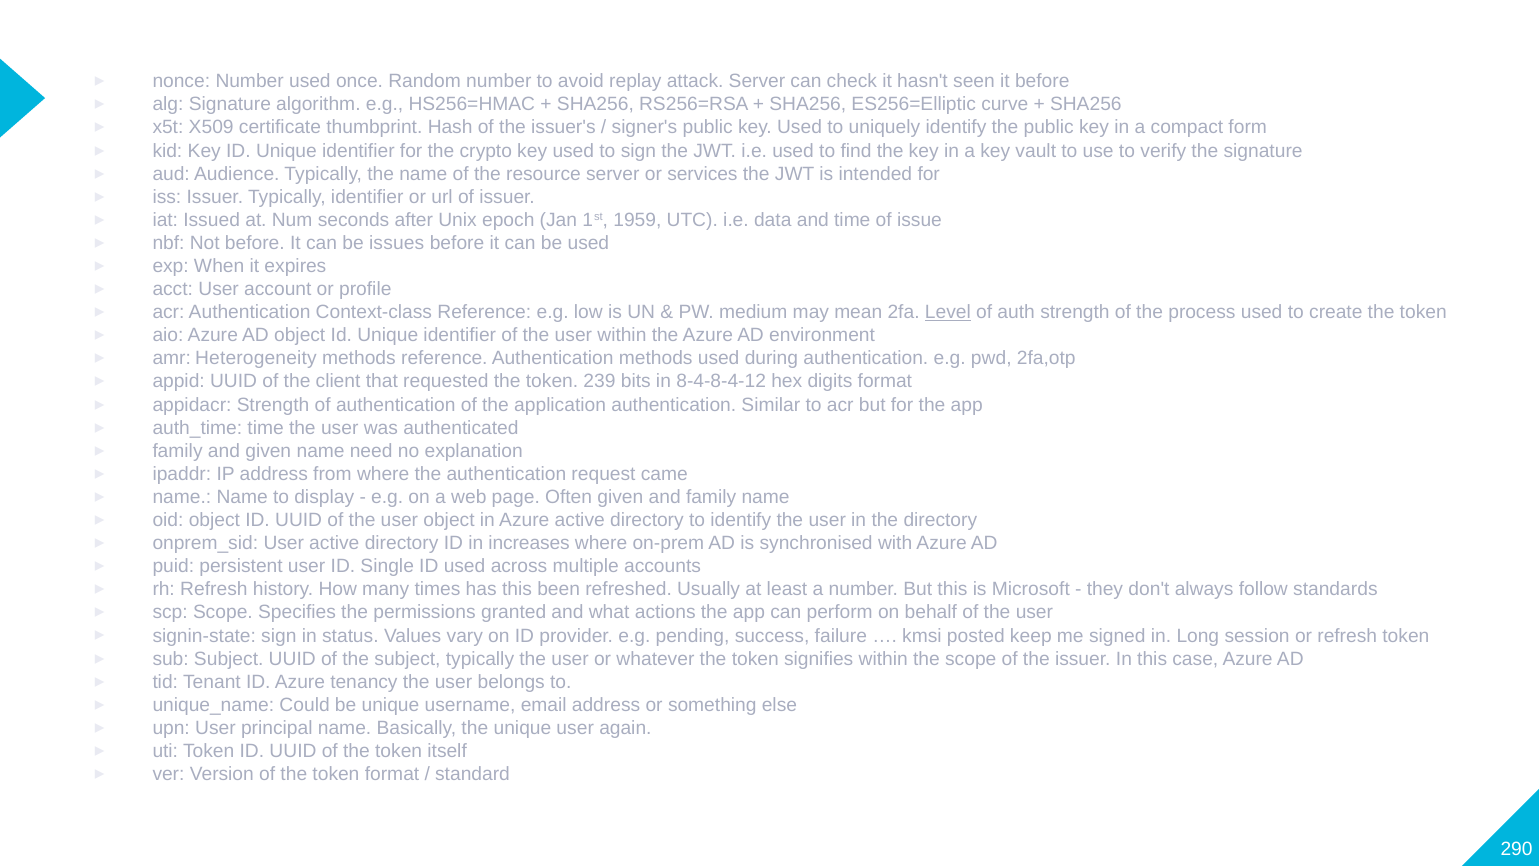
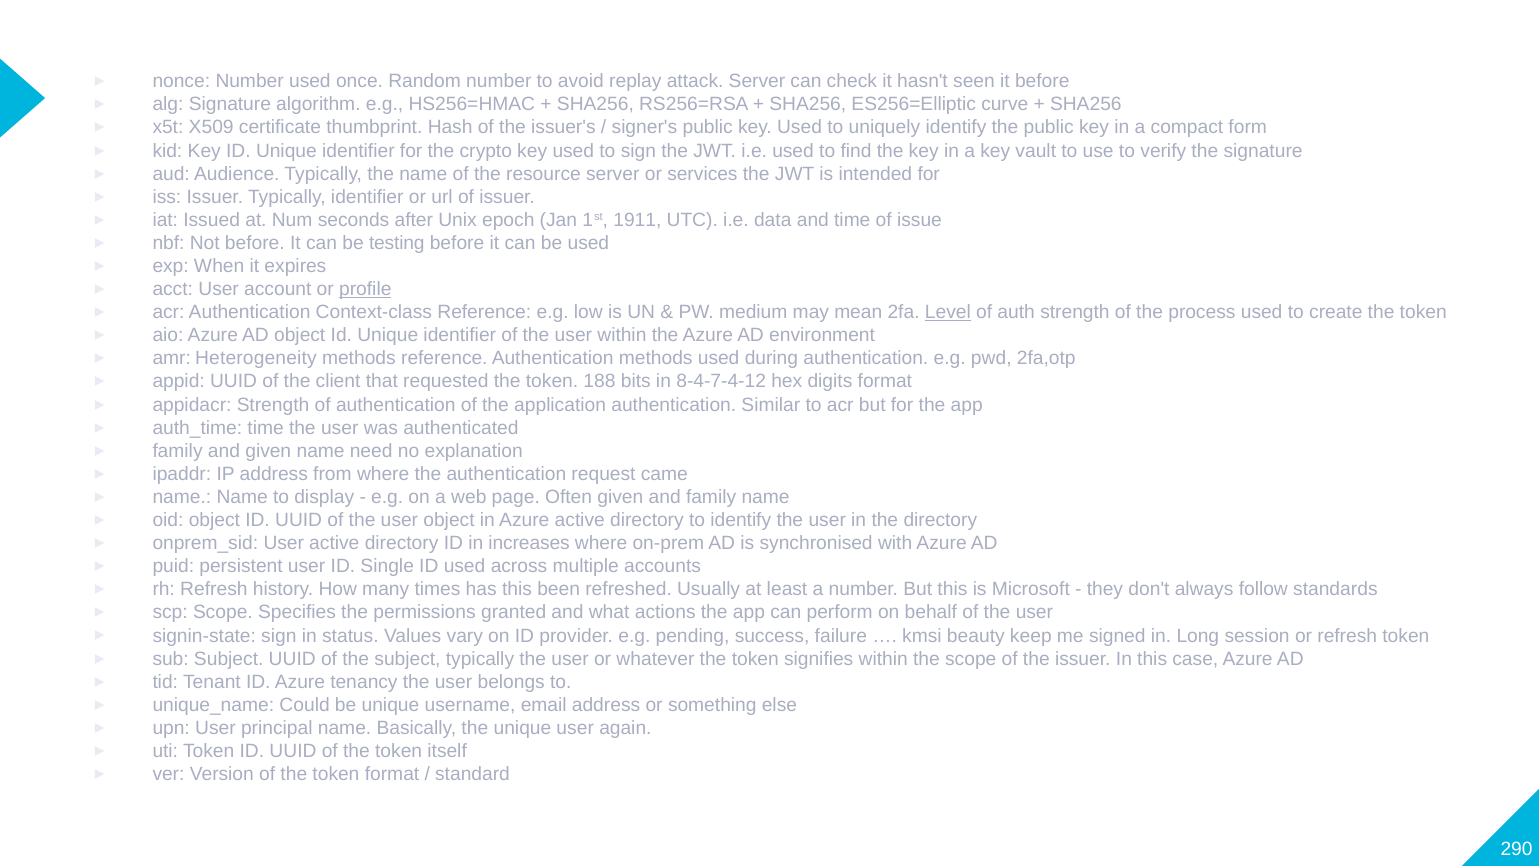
1959: 1959 -> 1911
issues: issues -> testing
profile underline: none -> present
239: 239 -> 188
8-4-8-4-12: 8-4-8-4-12 -> 8-4-7-4-12
posted: posted -> beauty
